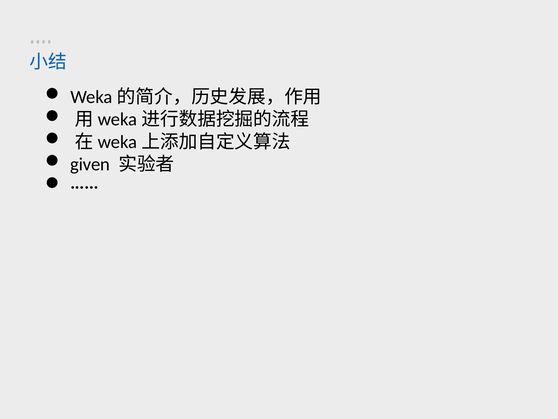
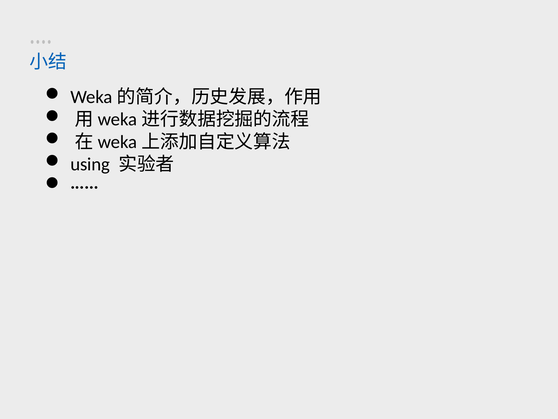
given: given -> using
